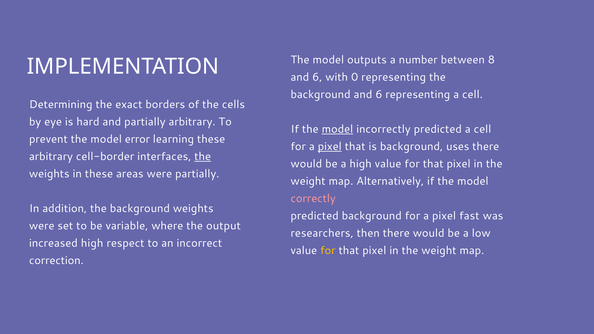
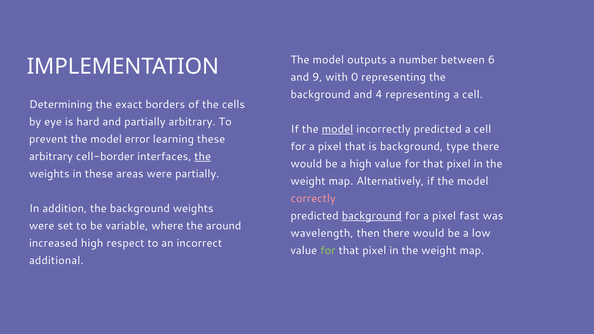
8: 8 -> 6
6 at (317, 77): 6 -> 9
background and 6: 6 -> 4
pixel at (330, 146) underline: present -> none
uses: uses -> type
background at (372, 216) underline: none -> present
output: output -> around
researchers: researchers -> wavelength
for at (328, 250) colour: yellow -> light green
correction: correction -> additional
